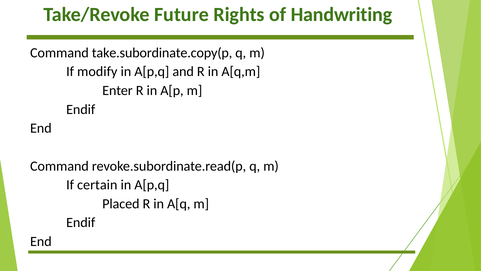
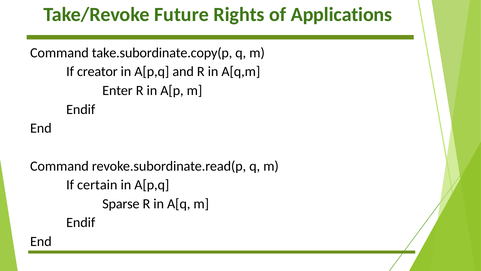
Handwriting: Handwriting -> Applications
modify: modify -> creator
Placed: Placed -> Sparse
